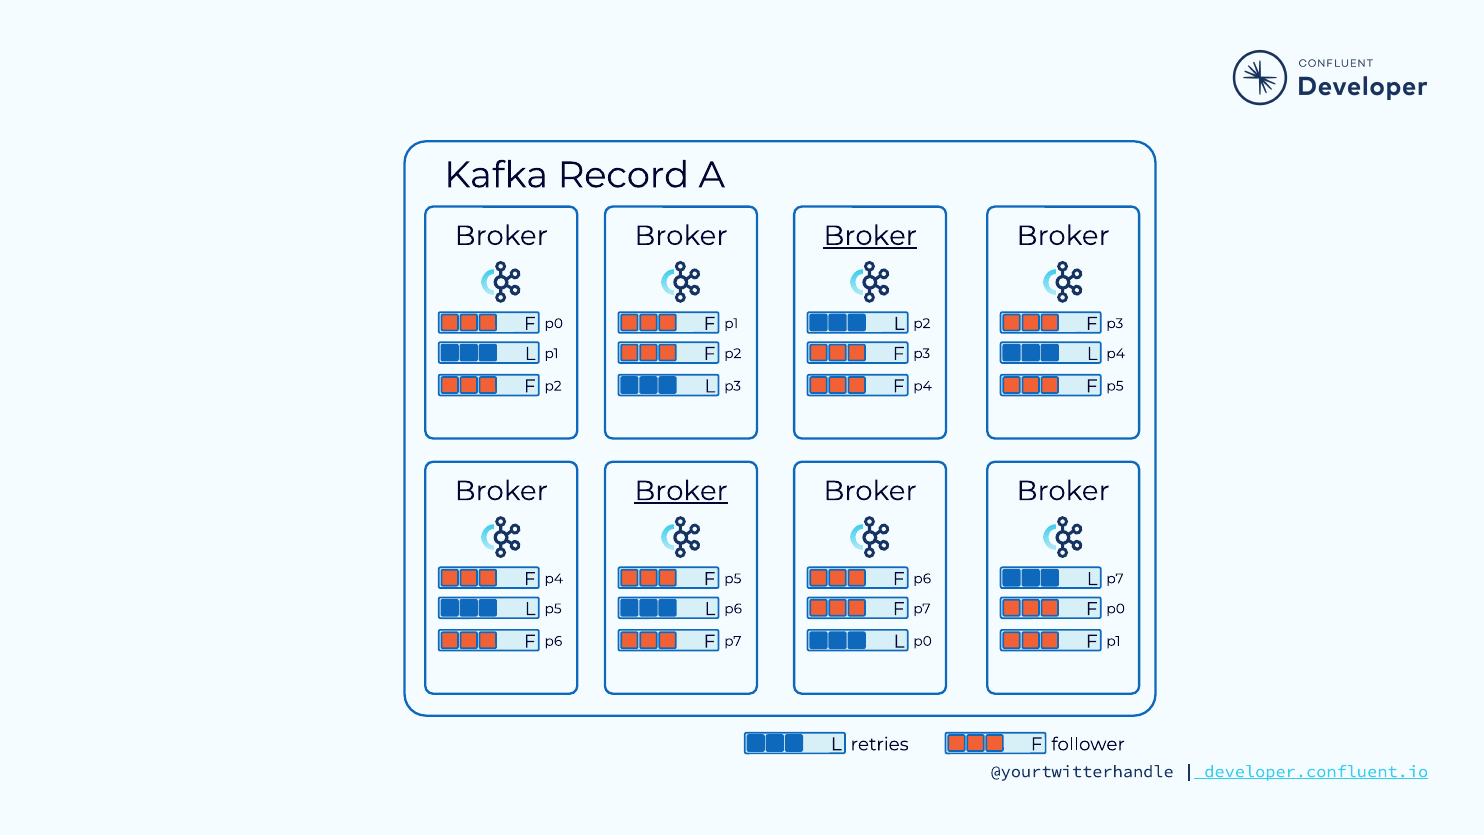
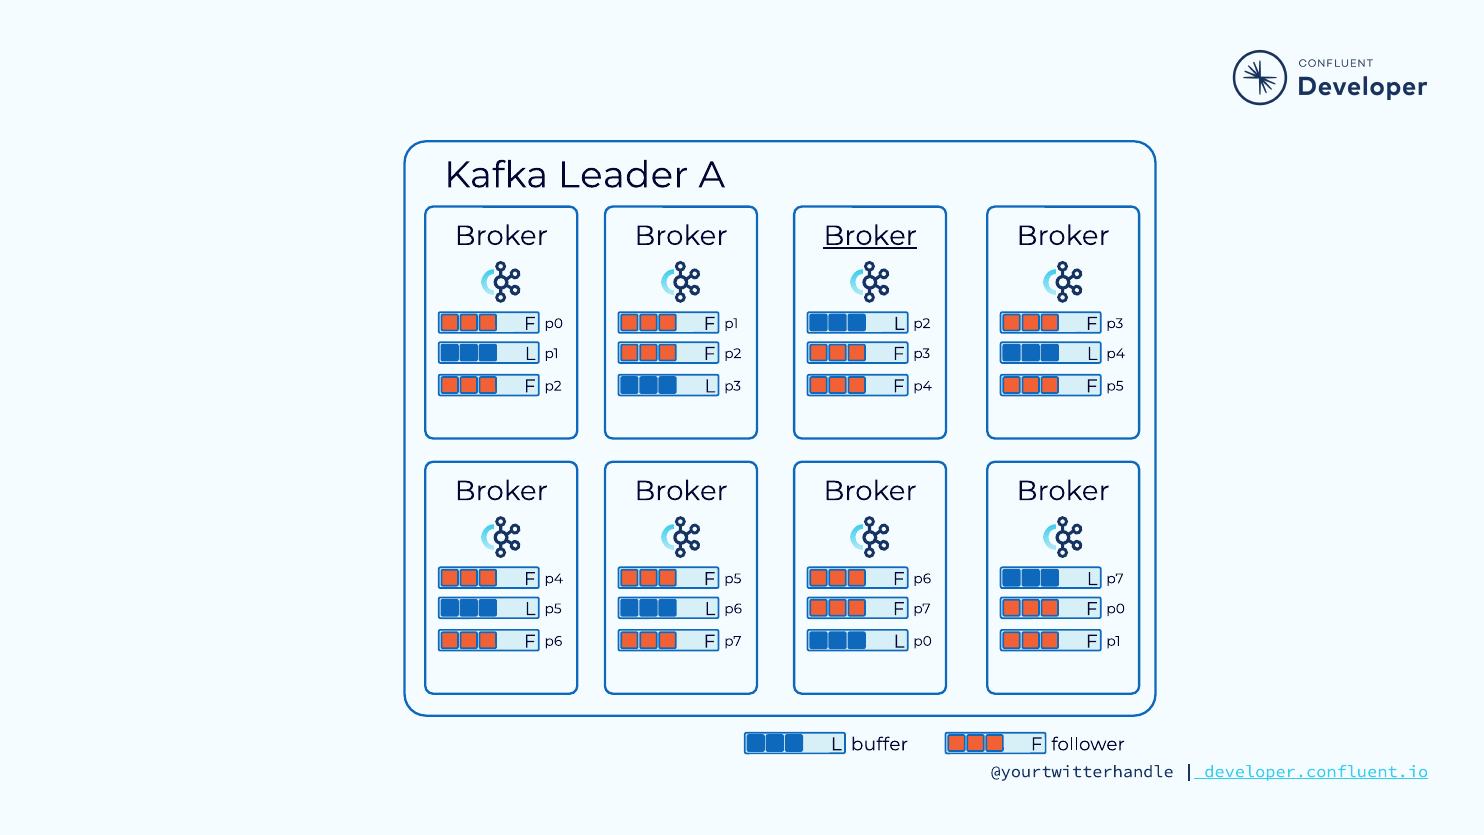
Record: Record -> Leader
Broker at (681, 491) underline: present -> none
retries: retries -> buffer
